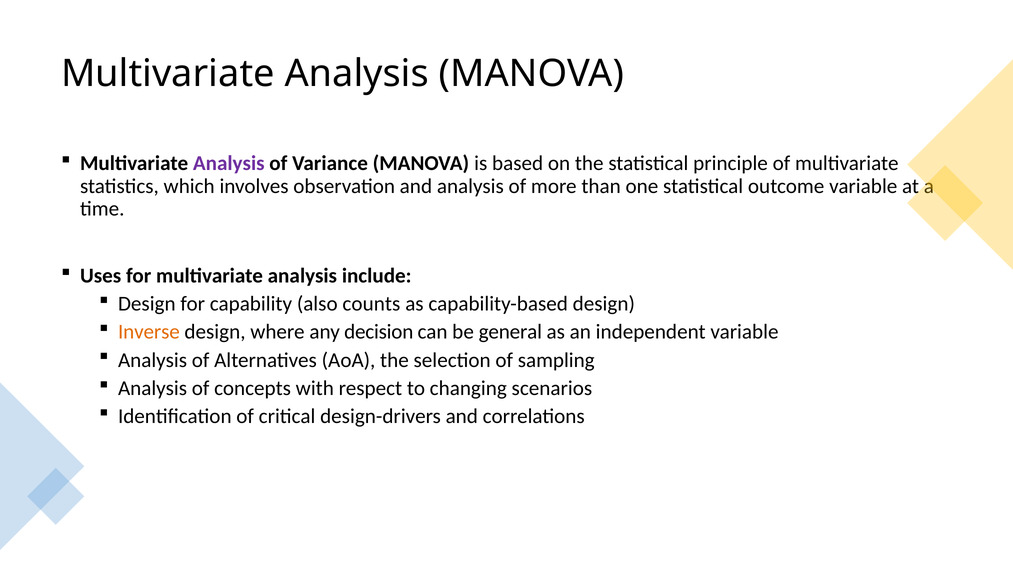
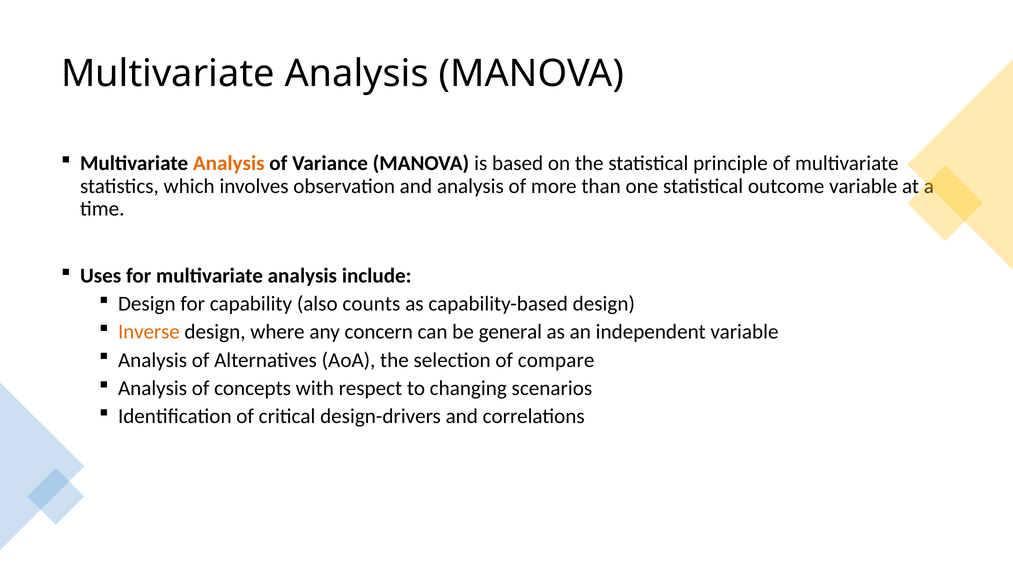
Analysis at (229, 163) colour: purple -> orange
decision: decision -> concern
sampling: sampling -> compare
